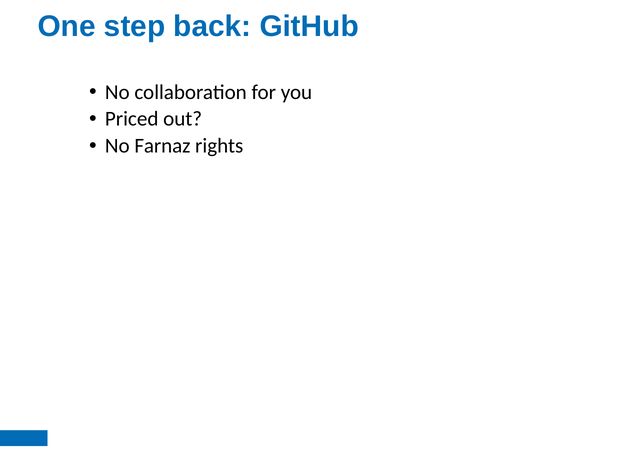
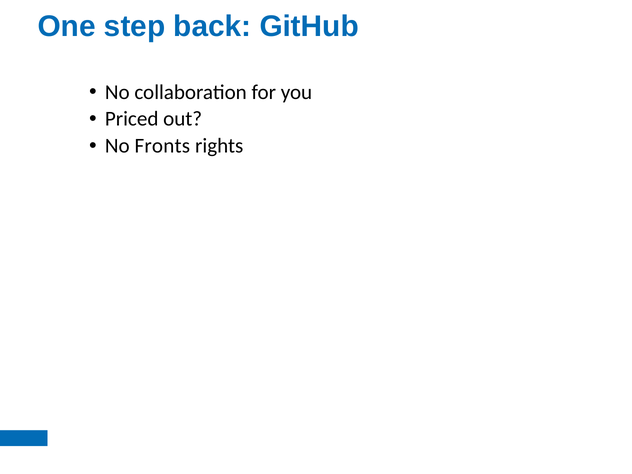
Farnaz: Farnaz -> Fronts
